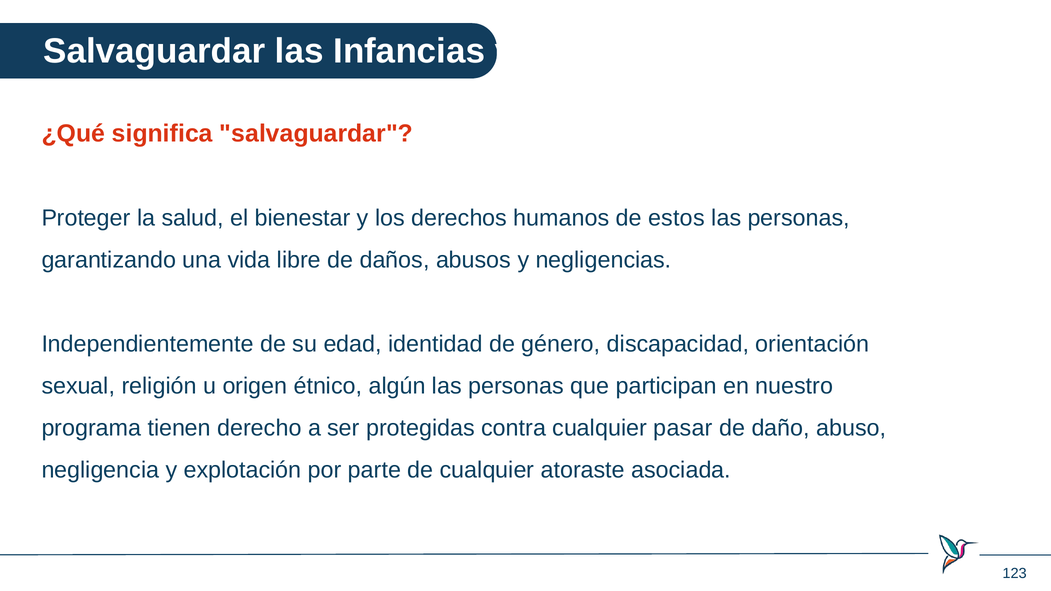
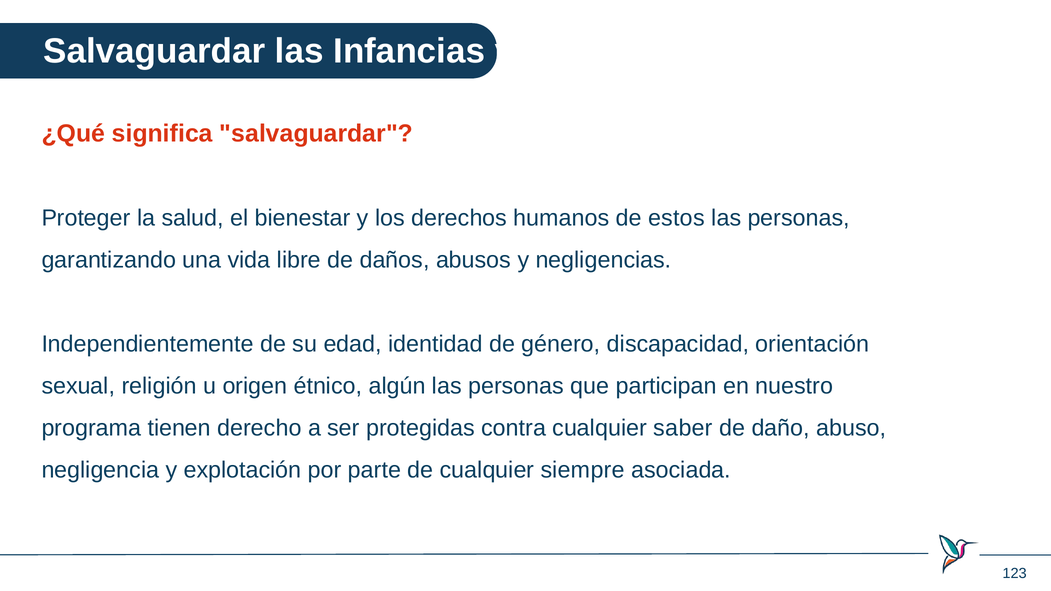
pasar: pasar -> saber
atoraste: atoraste -> siempre
